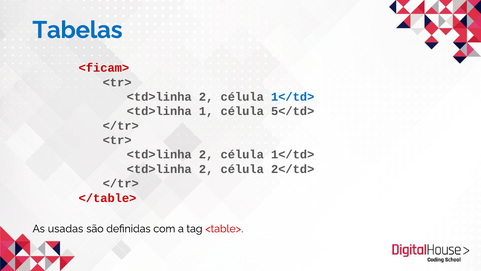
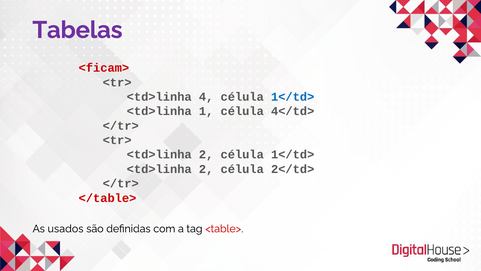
Tabelas colour: blue -> purple
2 at (206, 97): 2 -> 4
5</td>: 5</td> -> 4</td>
usadas: usadas -> usados
